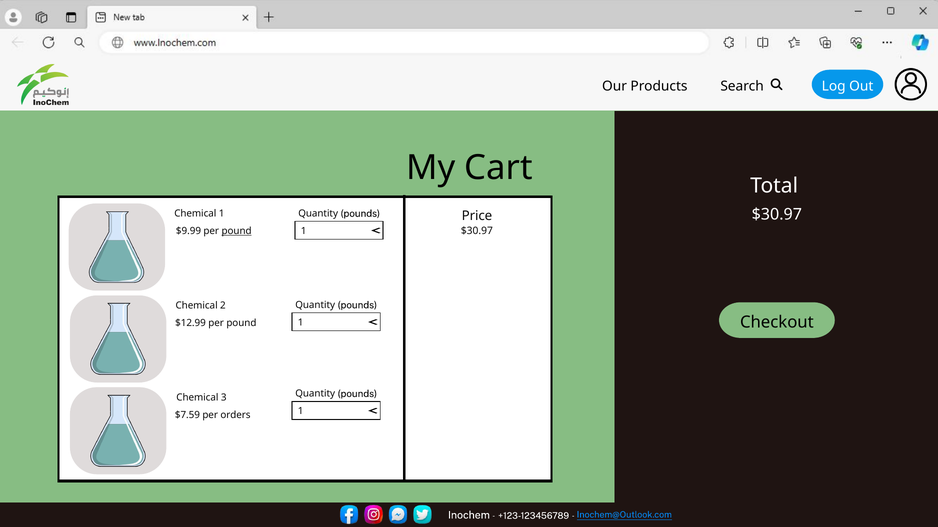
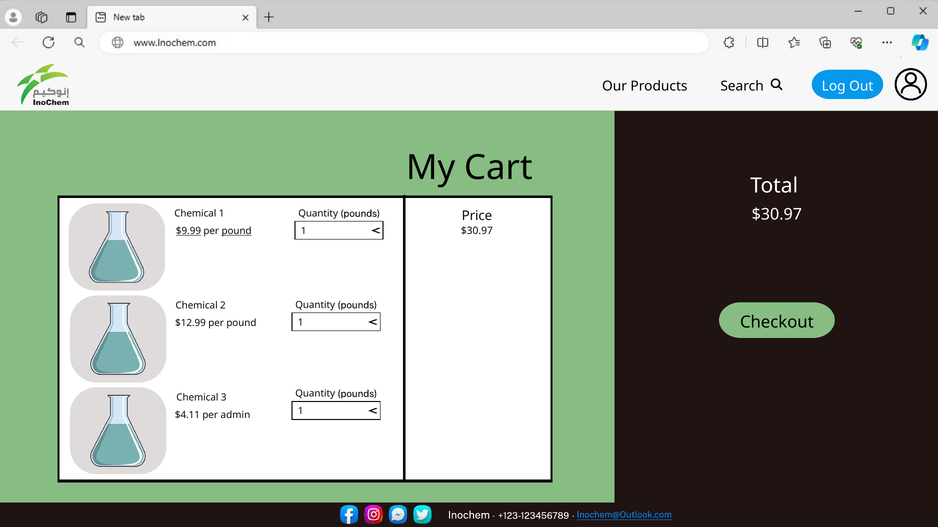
$9.99 underline: none -> present
$7.59: $7.59 -> $4.11
orders: orders -> admin
